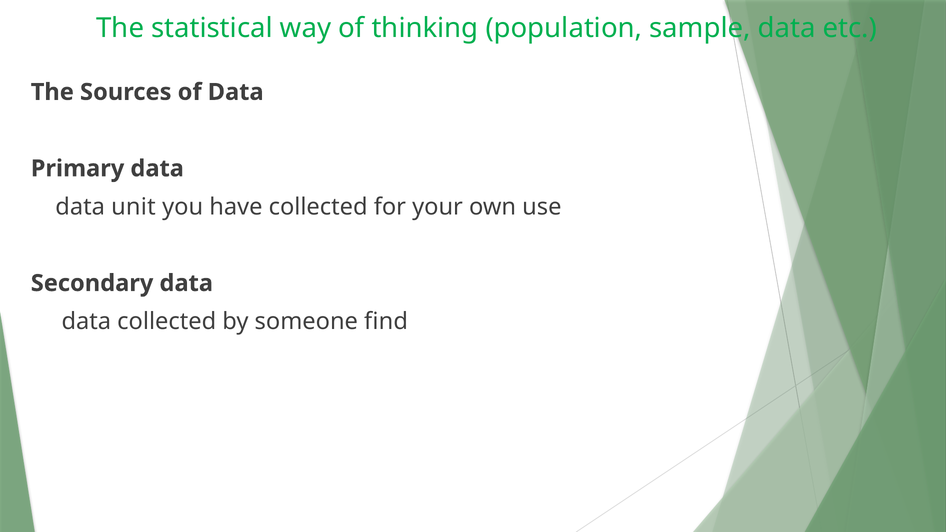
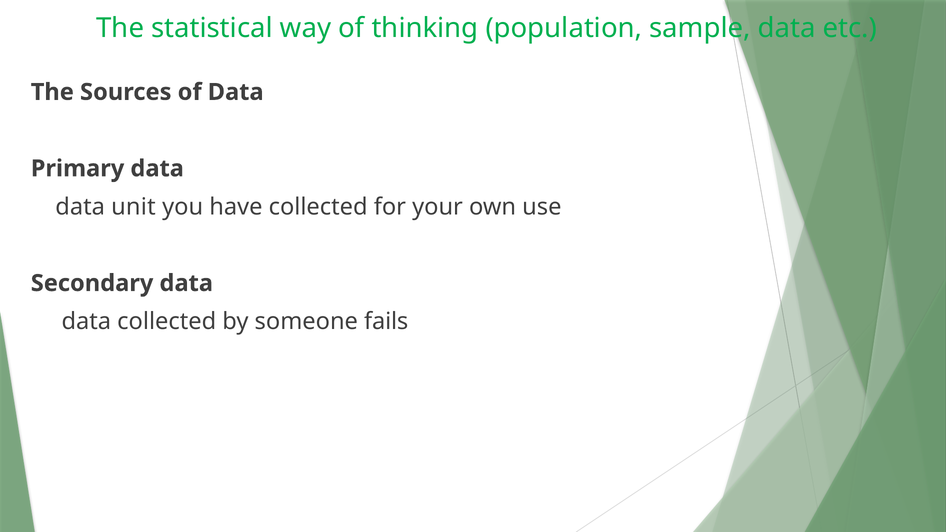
find: find -> fails
